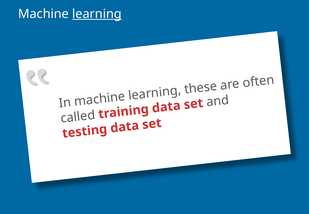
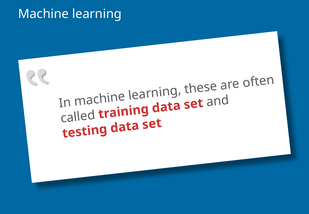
learning underline: present -> none
